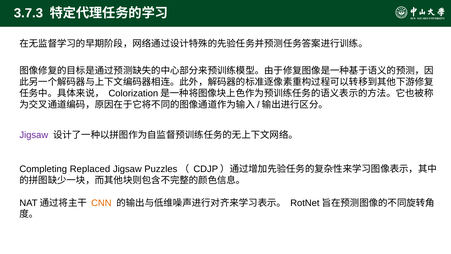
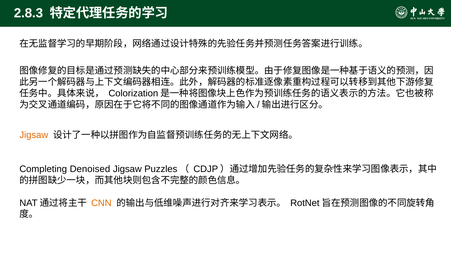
3.7.3: 3.7.3 -> 2.8.3
Jigsaw at (34, 135) colour: purple -> orange
Replaced: Replaced -> Denoised
